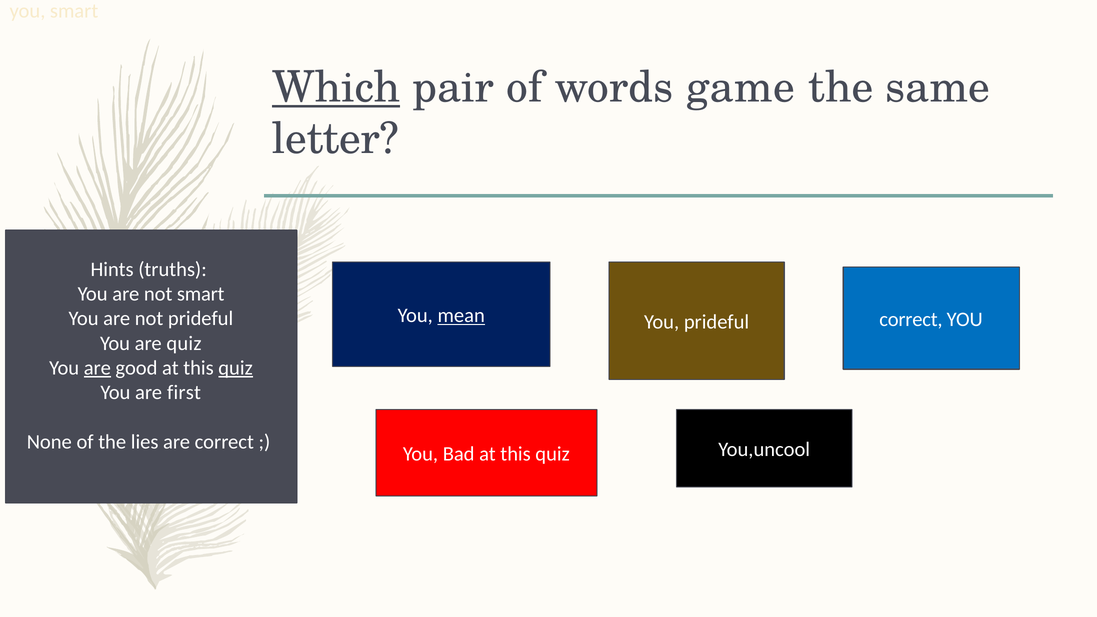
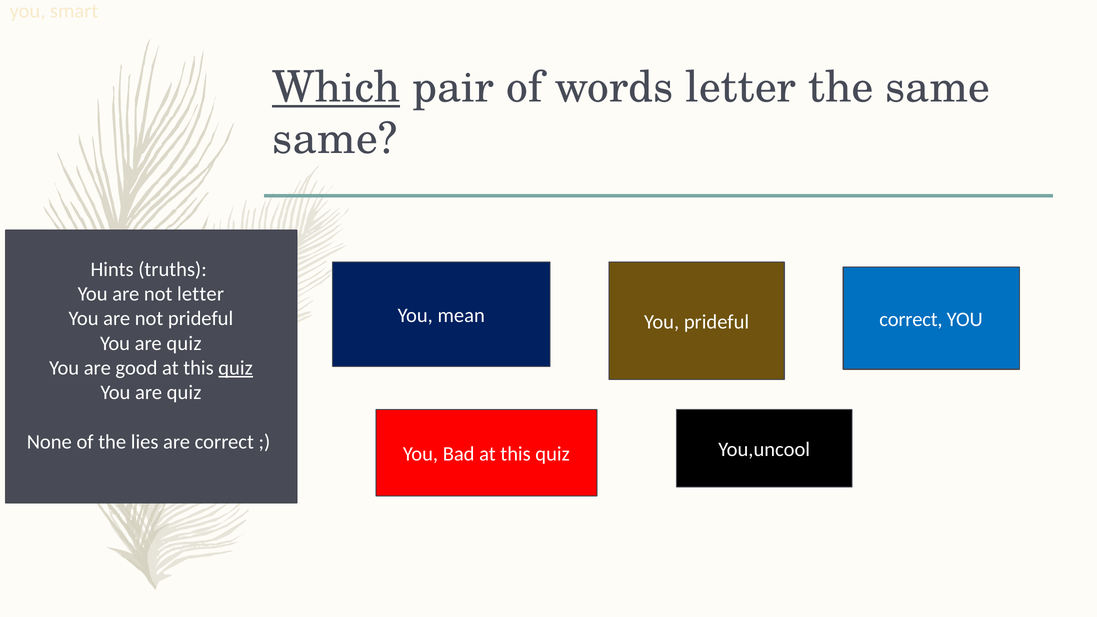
words game: game -> letter
letter at (335, 139): letter -> same
not smart: smart -> letter
mean underline: present -> none
are at (97, 368) underline: present -> none
first at (184, 393): first -> quiz
